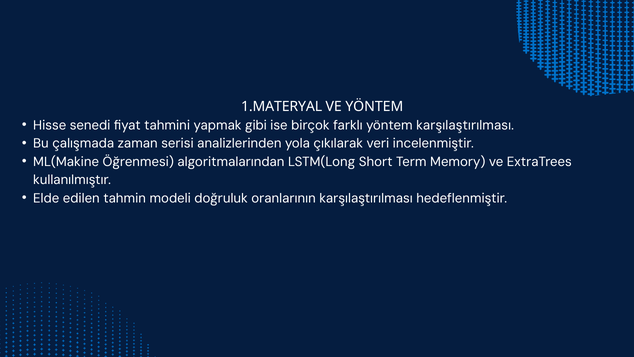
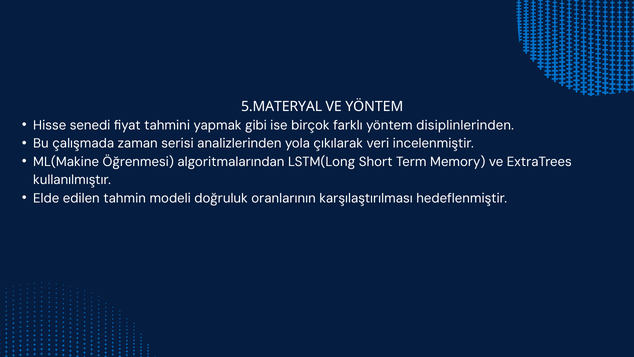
1.MATERYAL: 1.MATERYAL -> 5.MATERYAL
yöntem karşılaştırılması: karşılaştırılması -> disiplinlerinden
